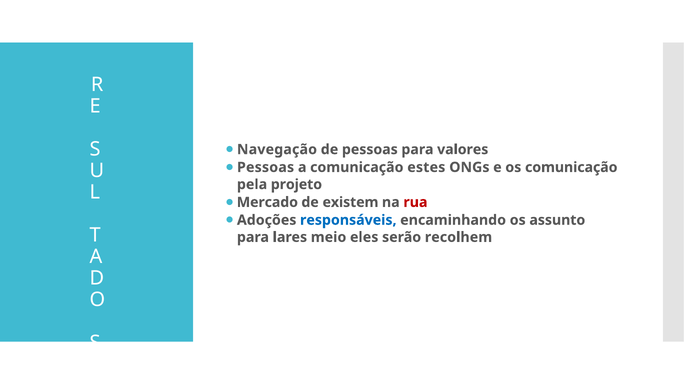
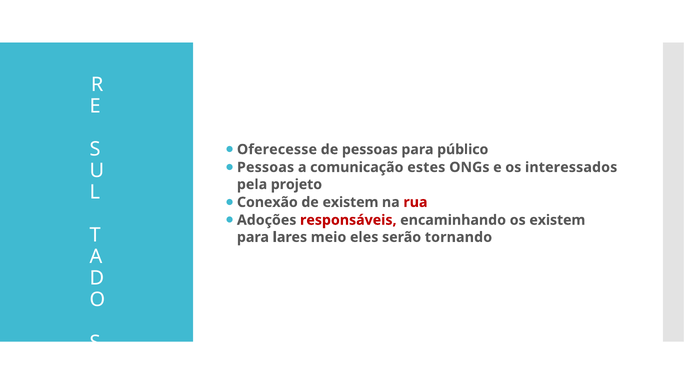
Navegação: Navegação -> Oferecesse
valores: valores -> público
os comunicação: comunicação -> interessados
Mercado: Mercado -> Conexão
responsáveis colour: blue -> red
os assunto: assunto -> existem
recolhem: recolhem -> tornando
